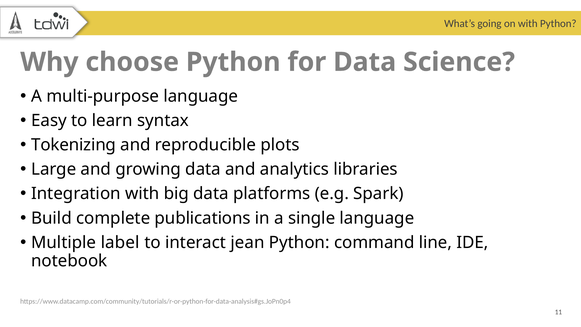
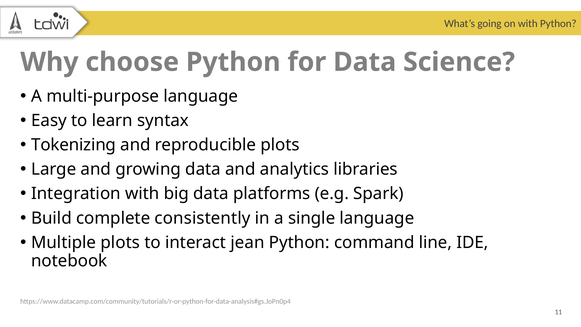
publications: publications -> consistently
Multiple label: label -> plots
